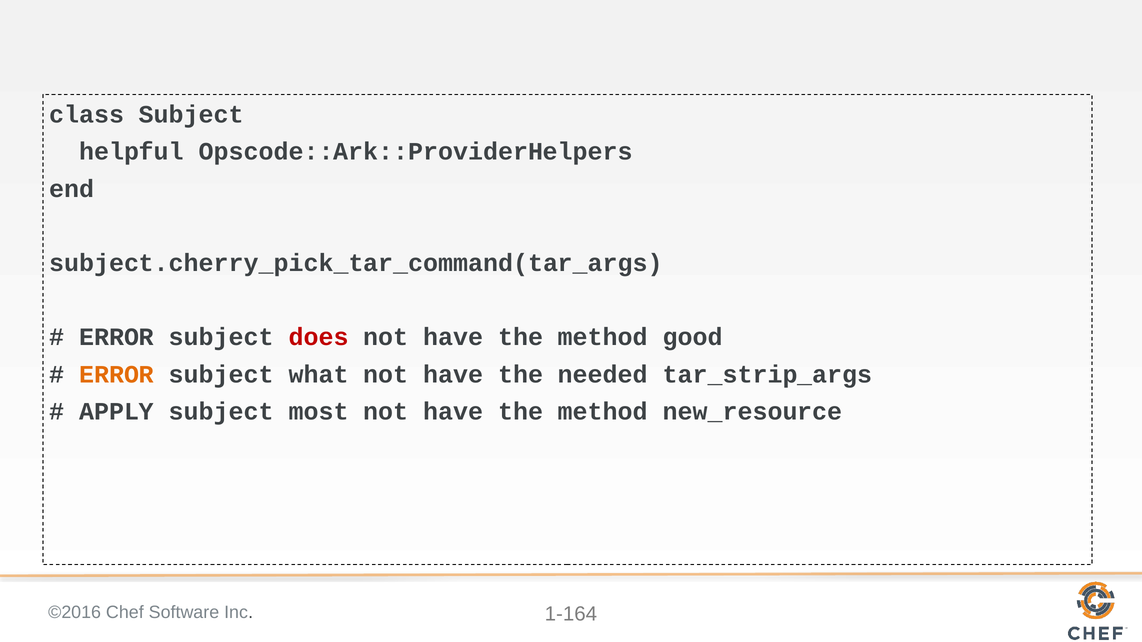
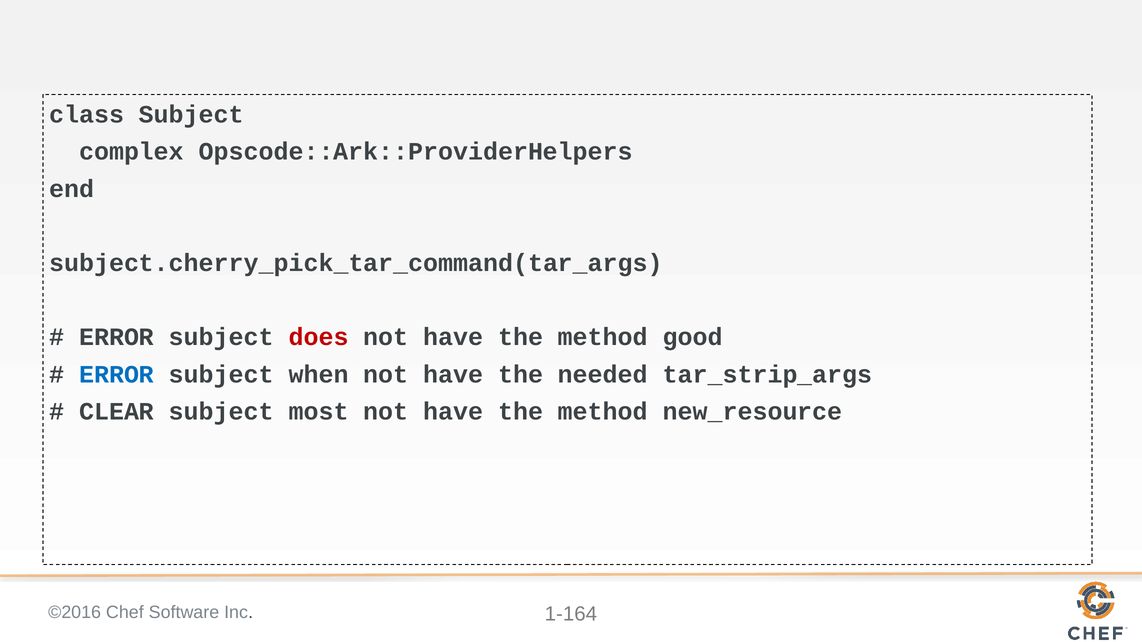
helpful: helpful -> complex
ERROR at (117, 375) colour: orange -> blue
what: what -> when
APPLY: APPLY -> CLEAR
